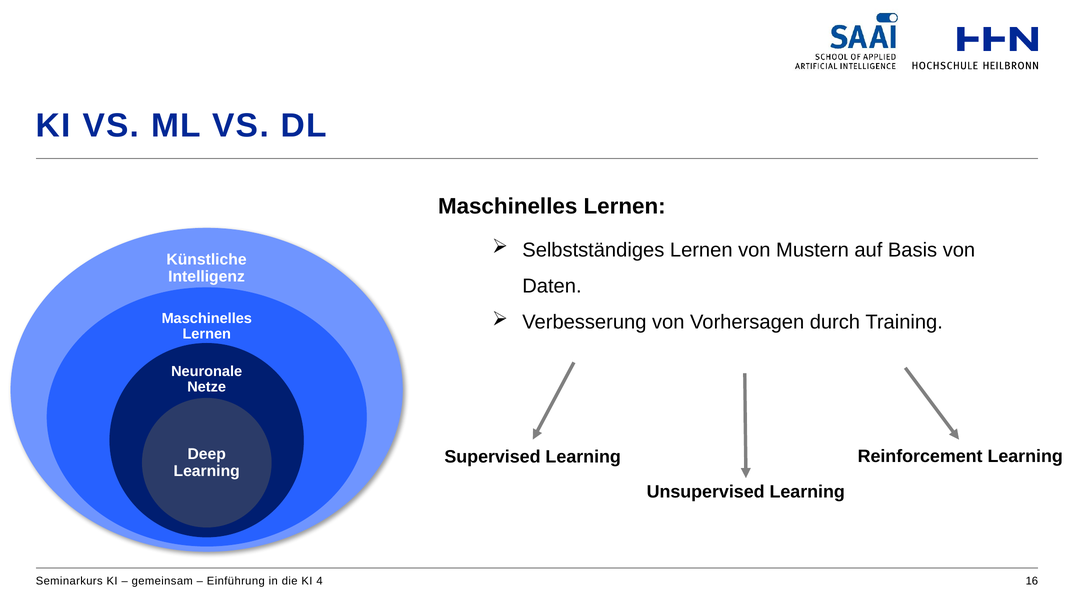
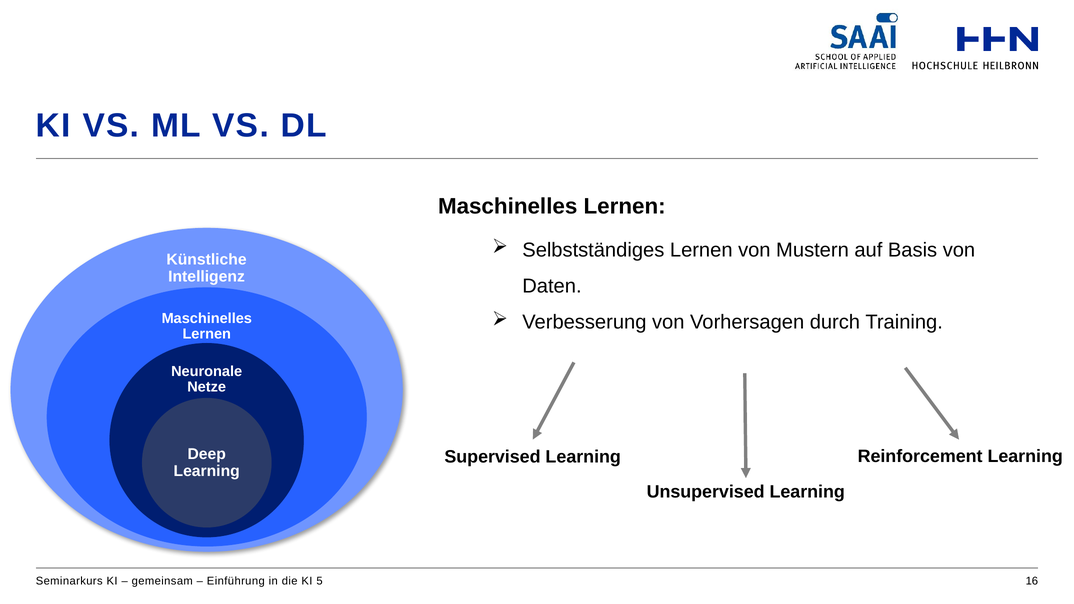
4: 4 -> 5
